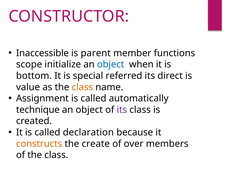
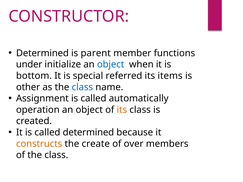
Inaccessible at (42, 53): Inaccessible -> Determined
scope: scope -> under
direct: direct -> items
value: value -> other
class at (82, 87) colour: orange -> blue
technique: technique -> operation
its at (122, 110) colour: purple -> orange
called declaration: declaration -> determined
